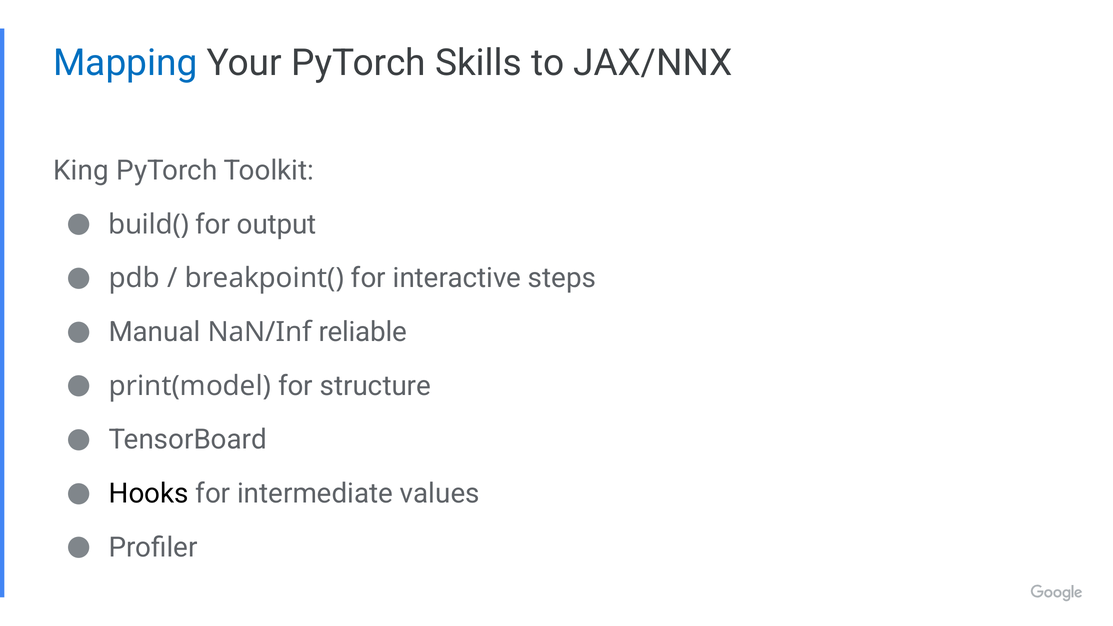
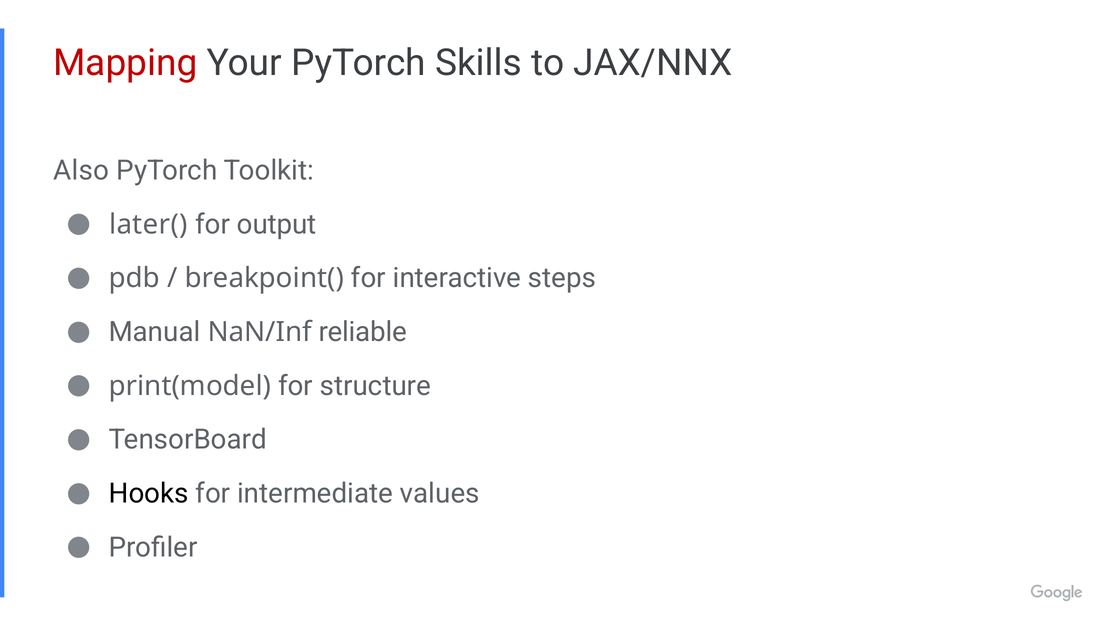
Mapping colour: blue -> red
King: King -> Also
build(: build( -> later(
